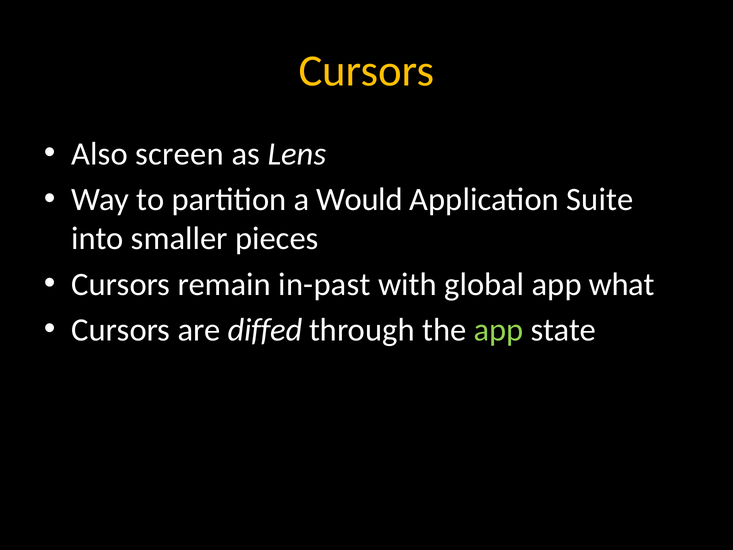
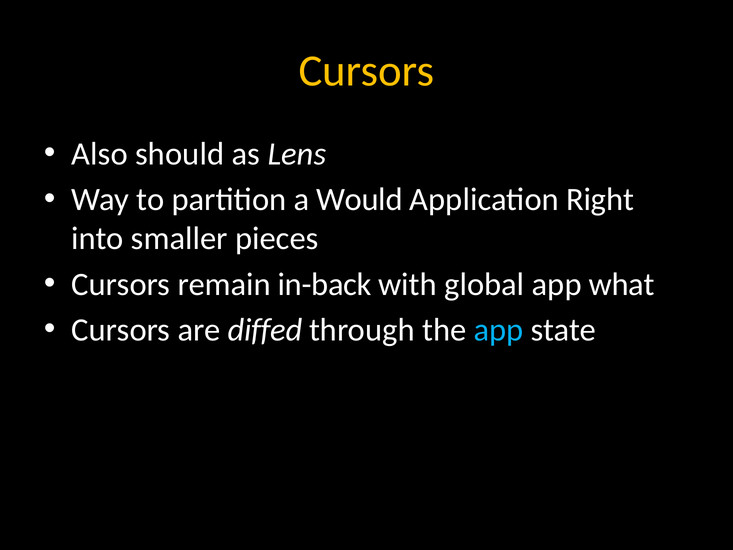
screen: screen -> should
Suite: Suite -> Right
in-past: in-past -> in-back
app at (499, 330) colour: light green -> light blue
